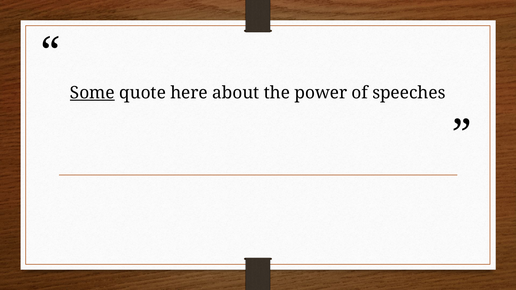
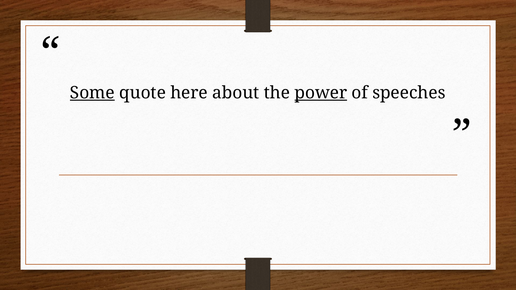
power underline: none -> present
